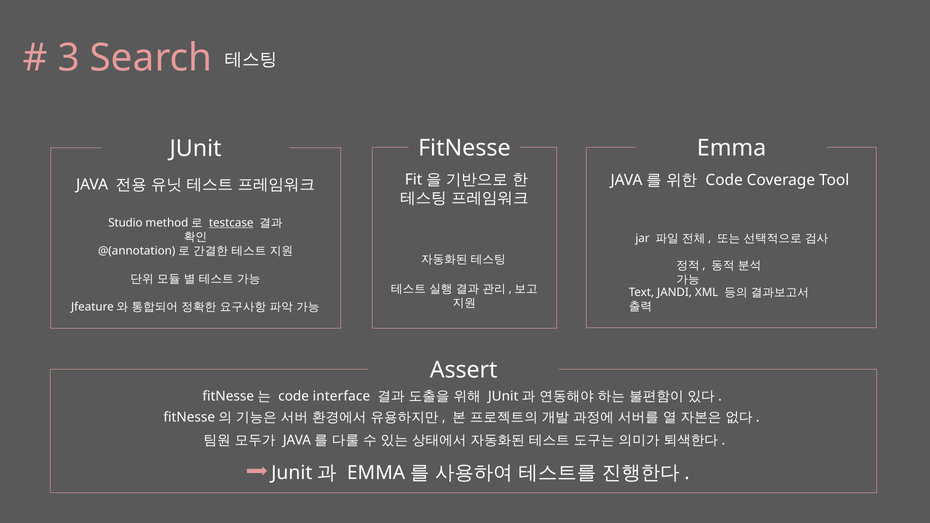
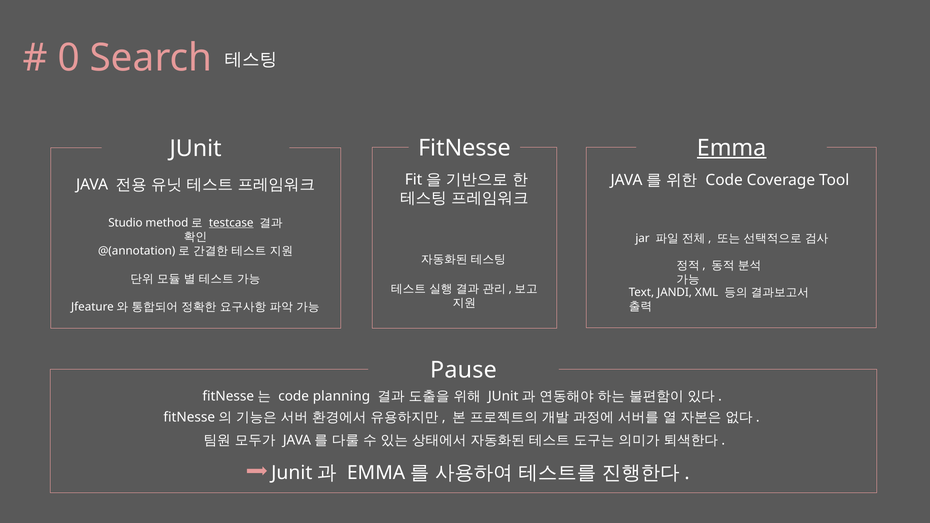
3: 3 -> 0
Emma underline: none -> present
Assert: Assert -> Pause
interface: interface -> planning
